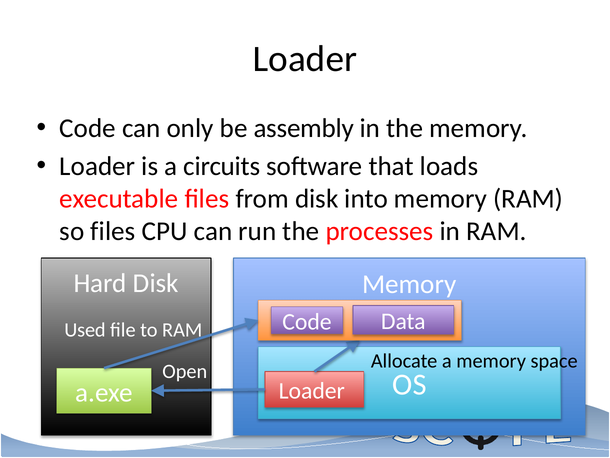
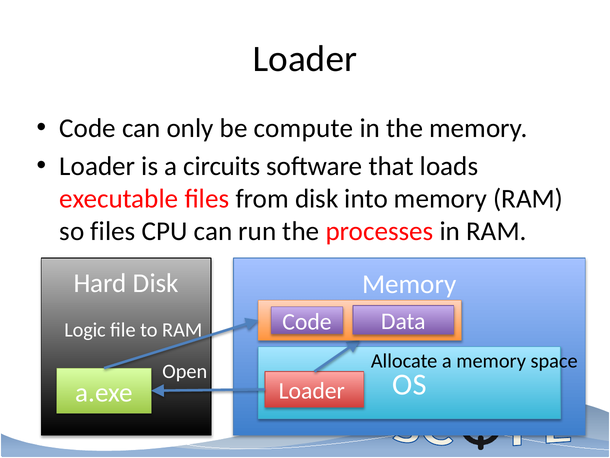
assembly: assembly -> compute
Used: Used -> Logic
